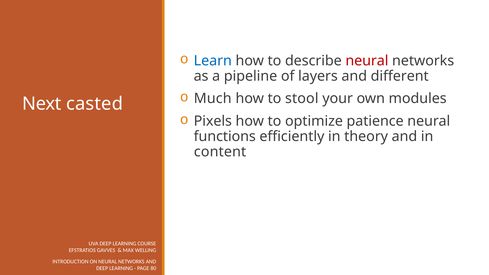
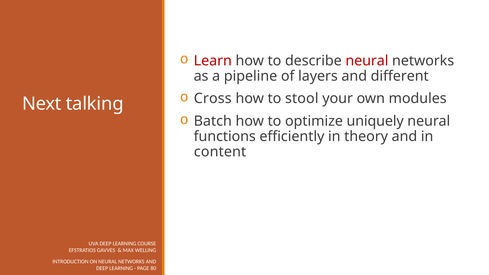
Learn colour: blue -> red
Much: Much -> Cross
casted: casted -> talking
Pixels: Pixels -> Batch
patience: patience -> uniquely
